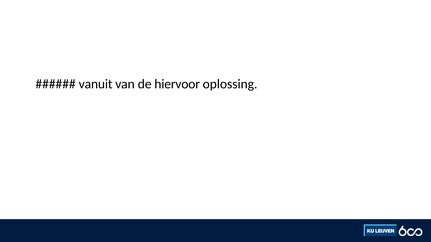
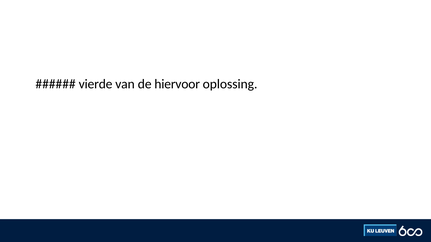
vanuit: vanuit -> vierde
